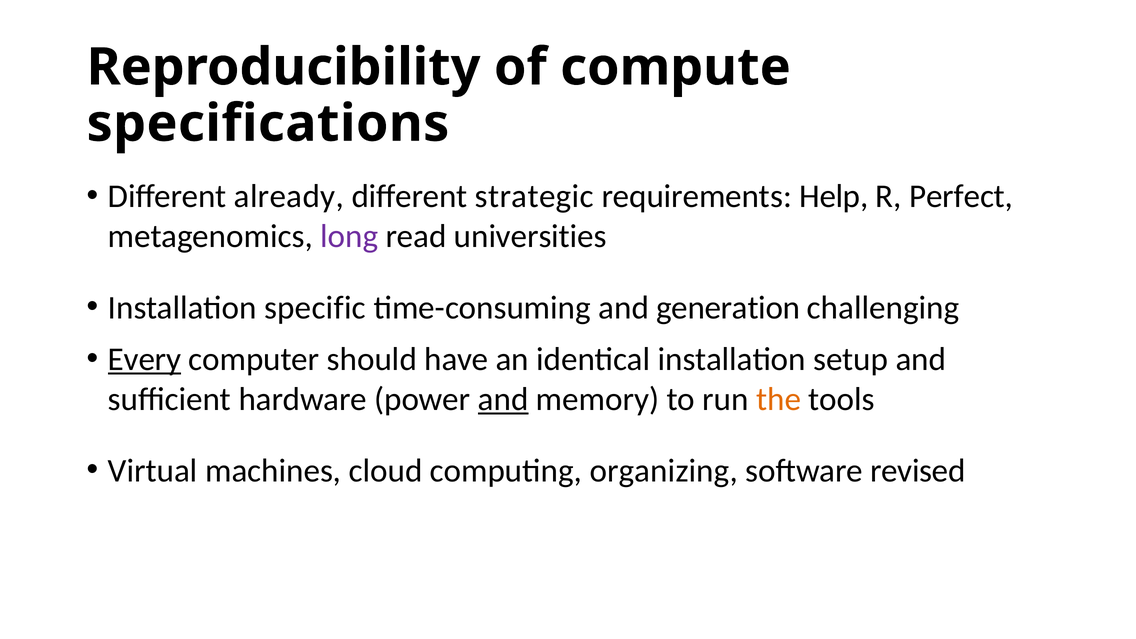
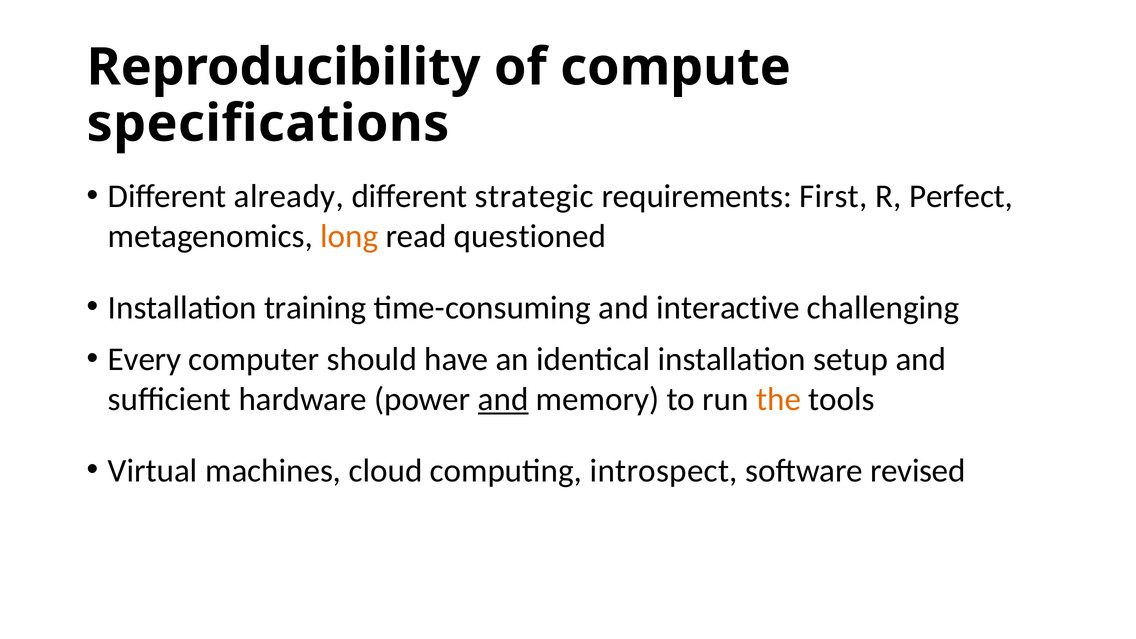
Help: Help -> First
long colour: purple -> orange
universities: universities -> questioned
specific: specific -> training
generation: generation -> interactive
Every underline: present -> none
organizing: organizing -> introspect
